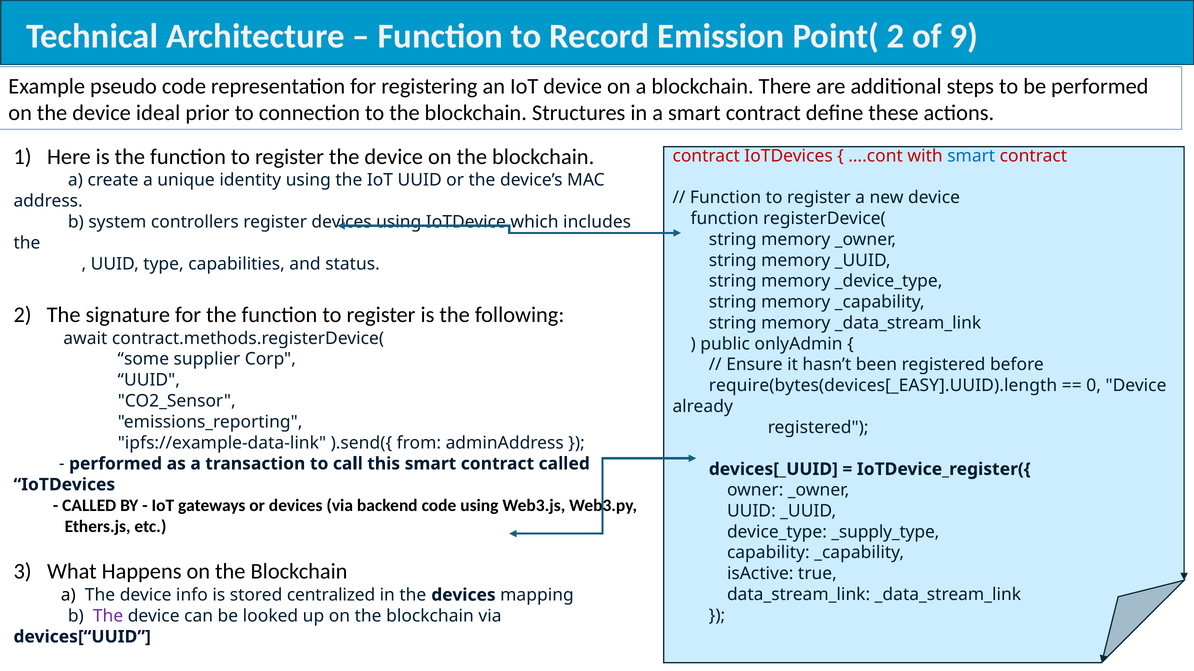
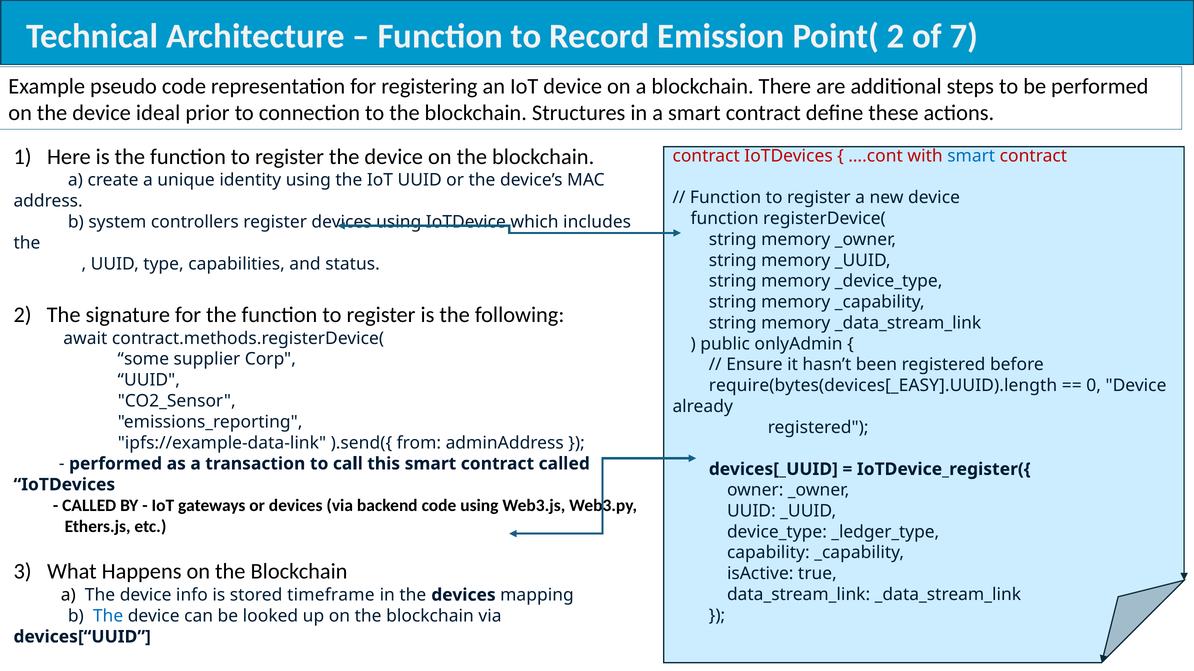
9: 9 -> 7
_supply_type: _supply_type -> _ledger_type
centralized: centralized -> timeframe
The at (108, 616) colour: purple -> blue
